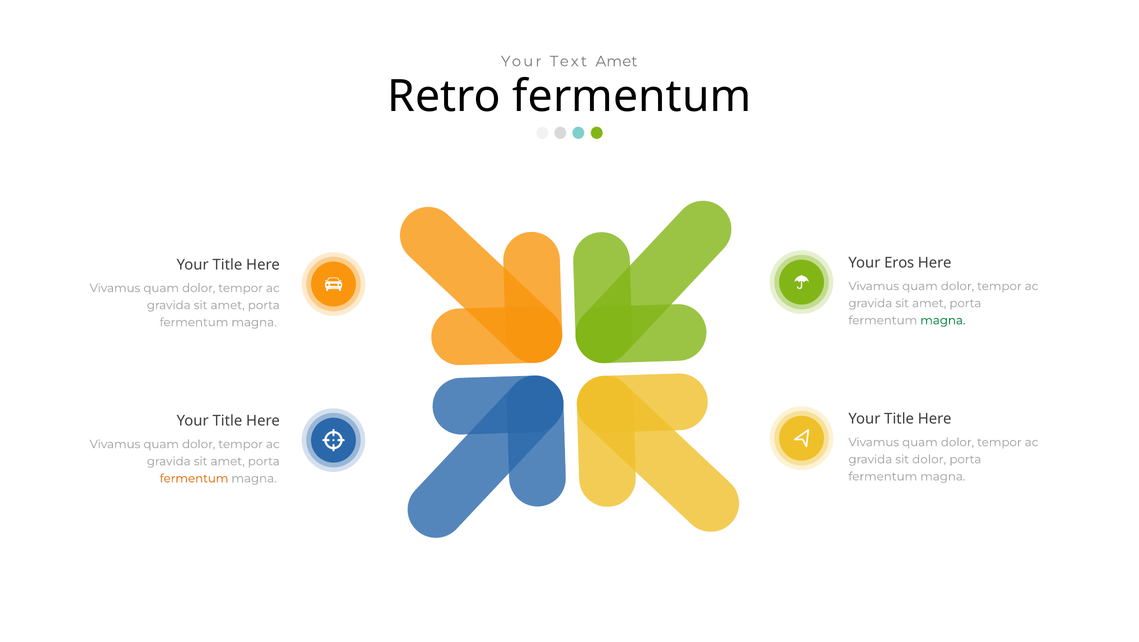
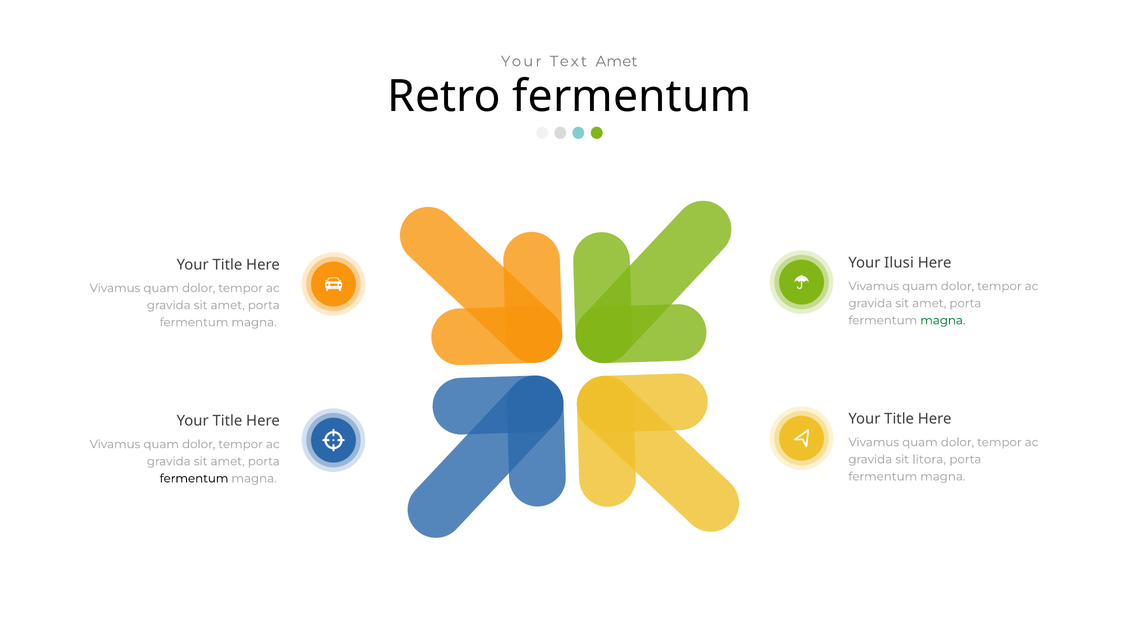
Eros: Eros -> Ilusi
sit dolor: dolor -> litora
fermentum at (194, 478) colour: orange -> black
